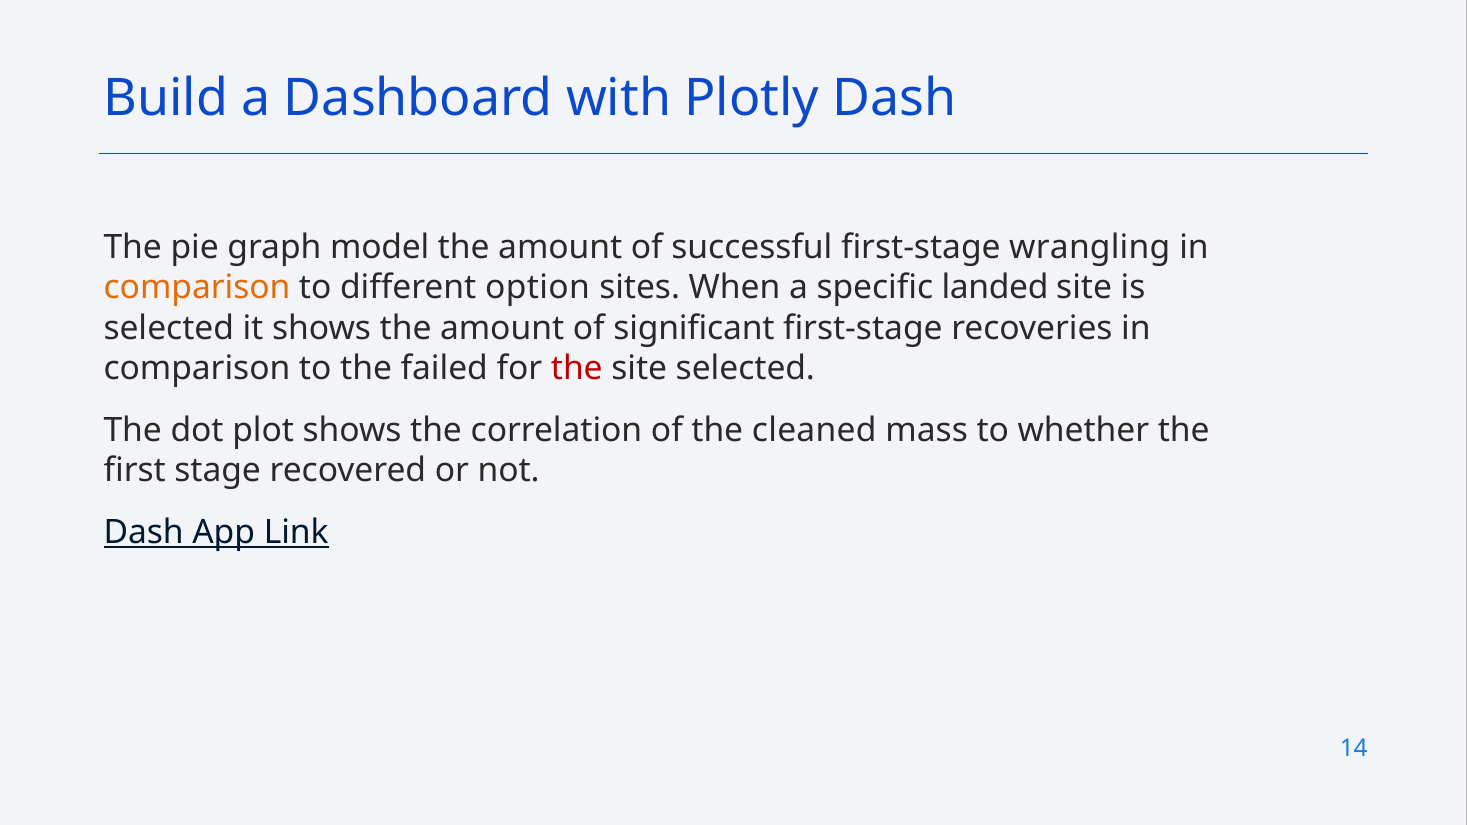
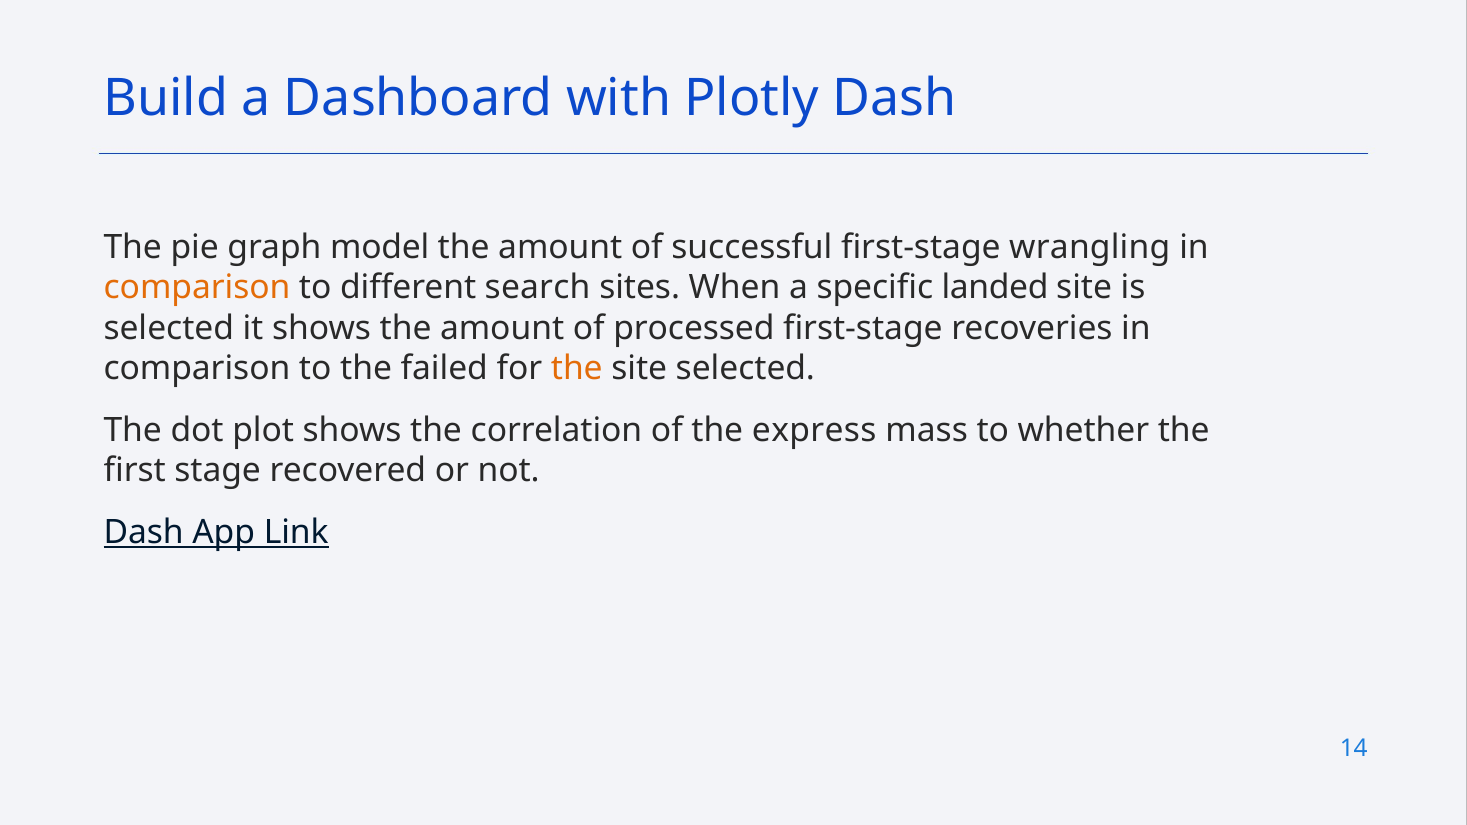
option: option -> search
significant: significant -> processed
the at (577, 368) colour: red -> orange
cleaned: cleaned -> express
